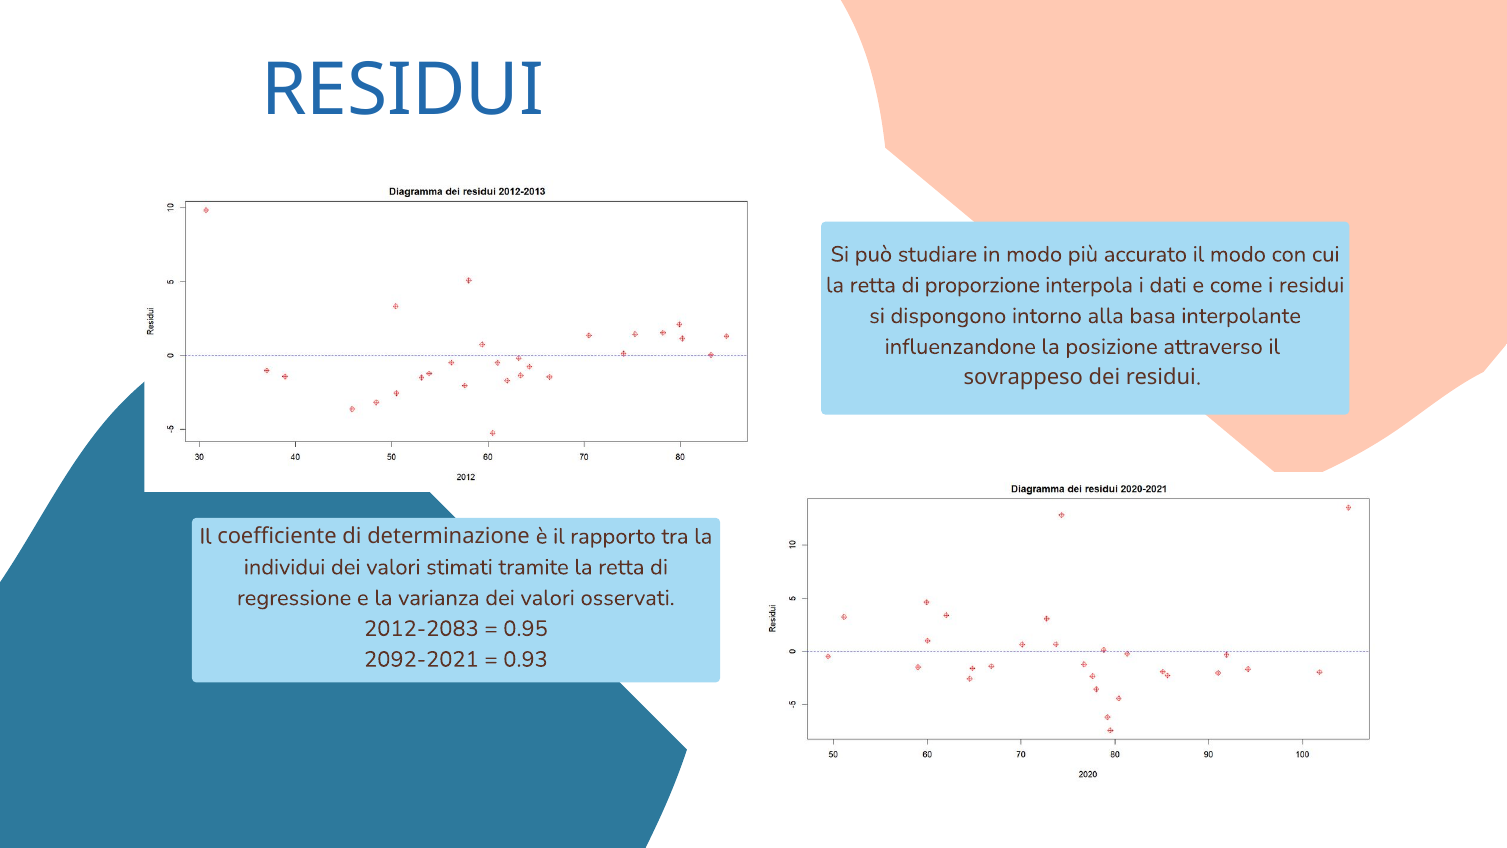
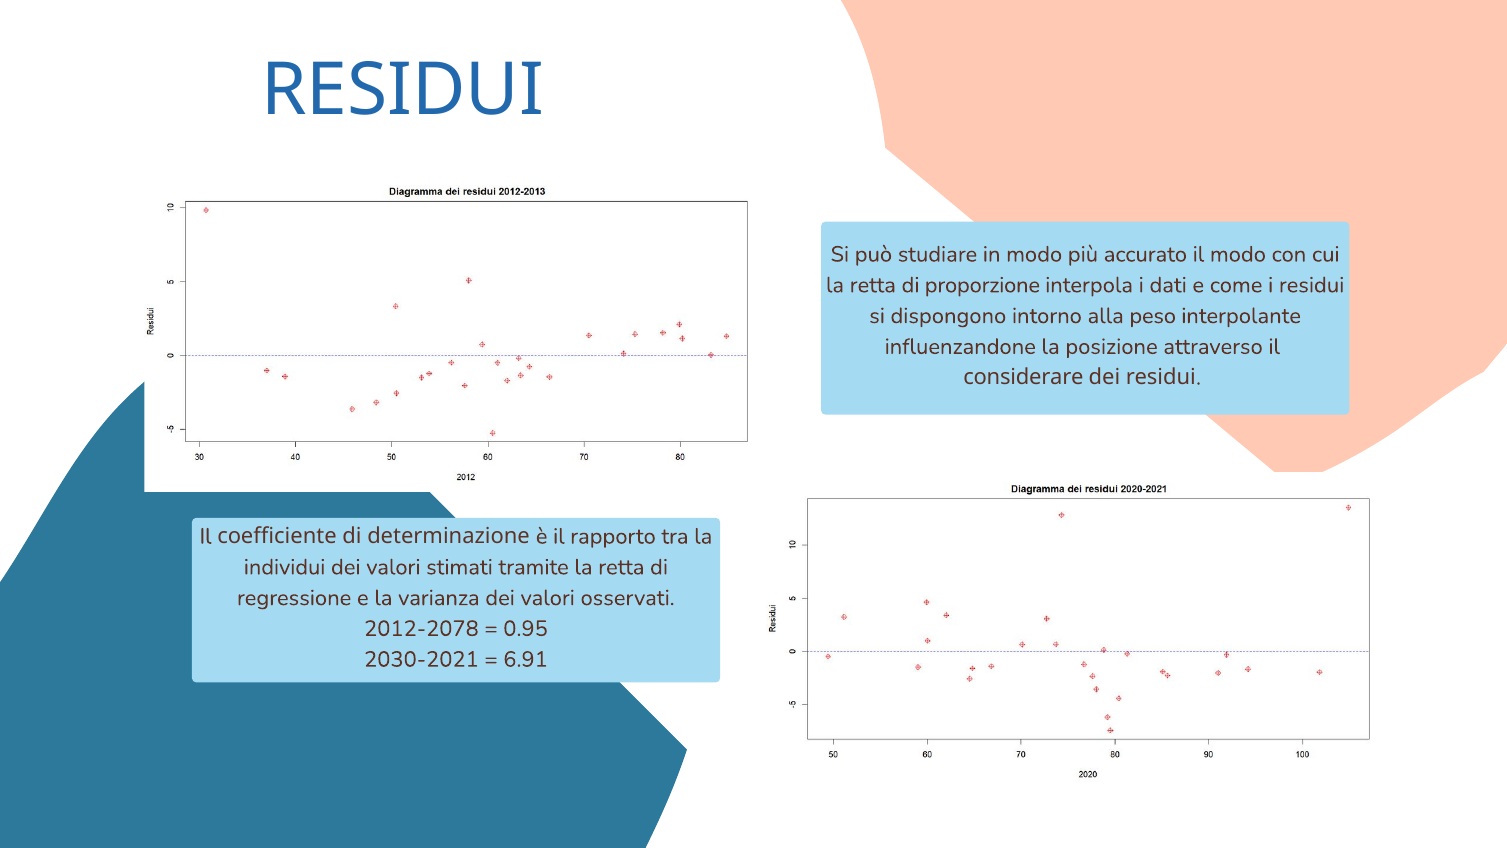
basa: basa -> peso
sovrappeso: sovrappeso -> considerare
2012-2083: 2012-2083 -> 2012-2078
2092-2021: 2092-2021 -> 2030-2021
0.93: 0.93 -> 6.91
